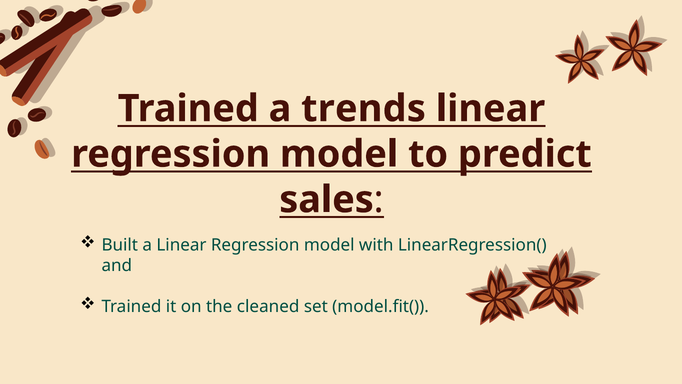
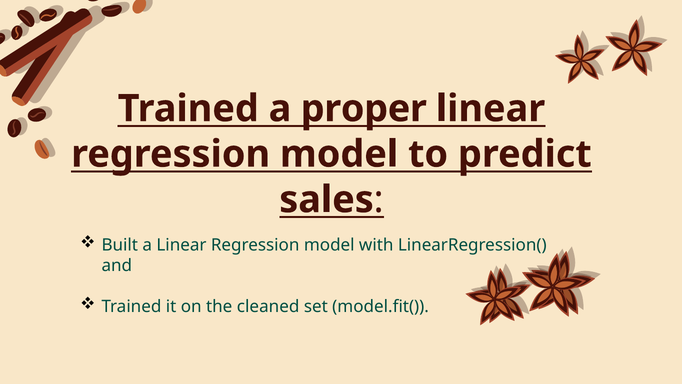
trends: trends -> proper
